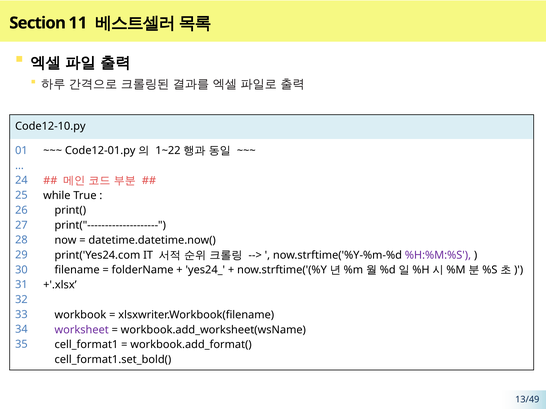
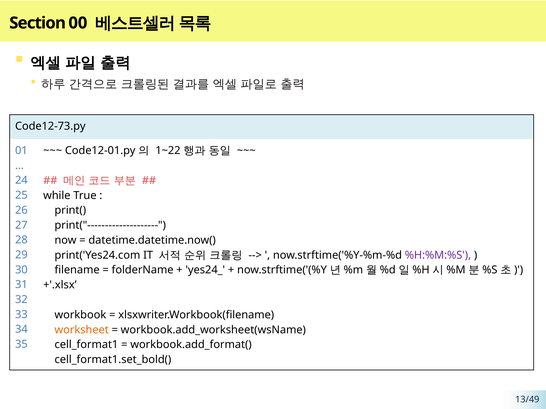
11: 11 -> 00
Code12-10.py: Code12-10.py -> Code12-73.py
worksheet colour: purple -> orange
